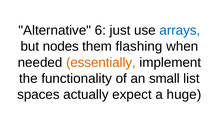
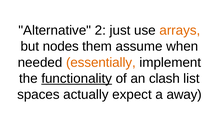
6: 6 -> 2
arrays colour: blue -> orange
flashing: flashing -> assume
functionality underline: none -> present
small: small -> clash
huge: huge -> away
